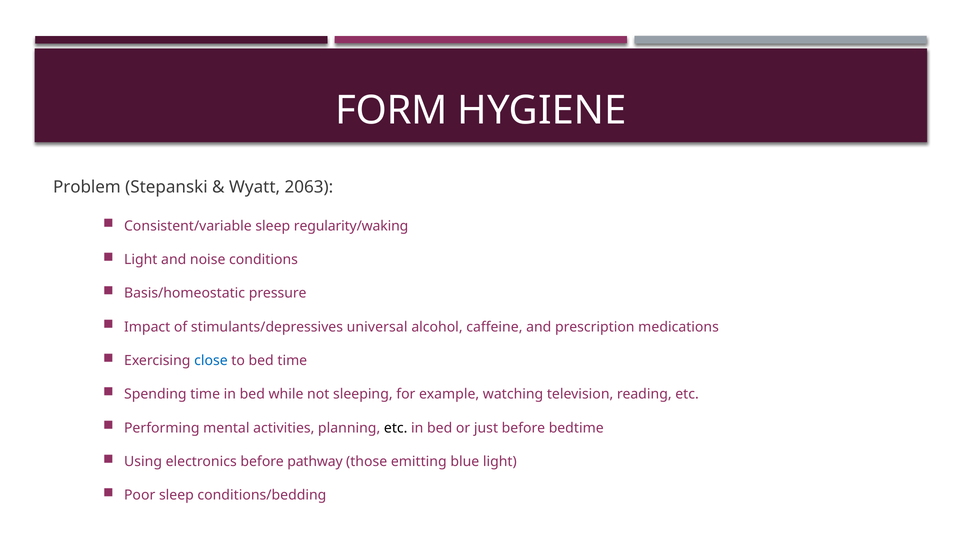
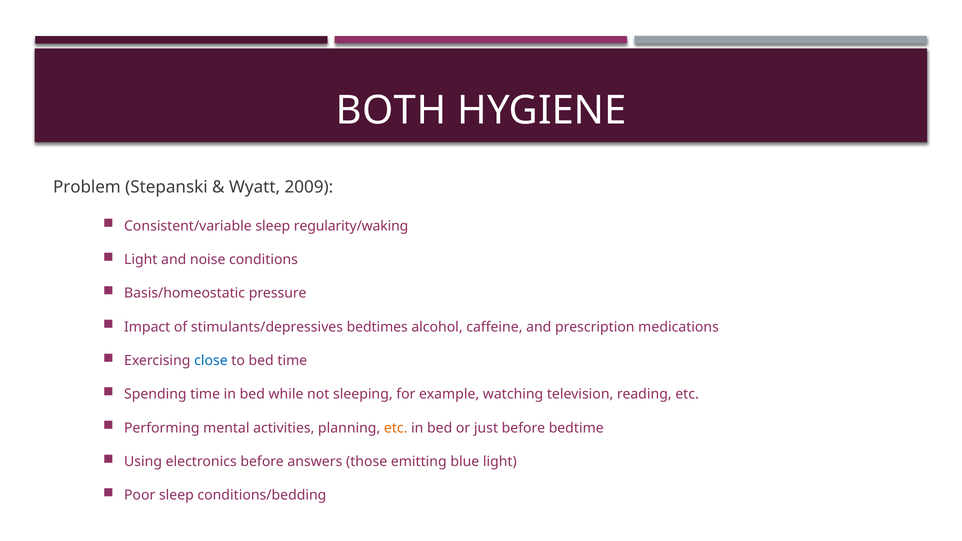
FORM: FORM -> BOTH
2063: 2063 -> 2009
universal: universal -> bedtimes
etc at (396, 428) colour: black -> orange
pathway: pathway -> answers
